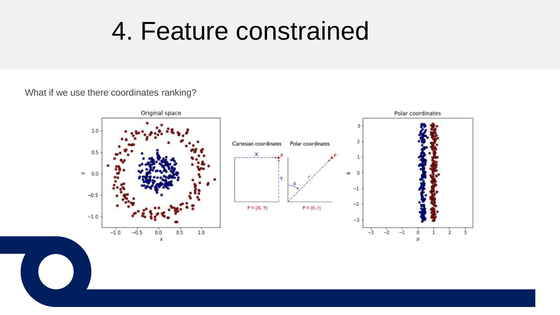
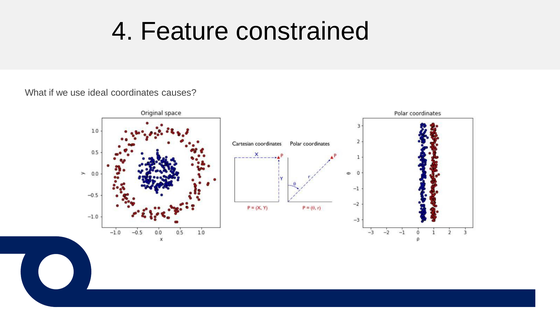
there: there -> ideal
ranking: ranking -> causes
